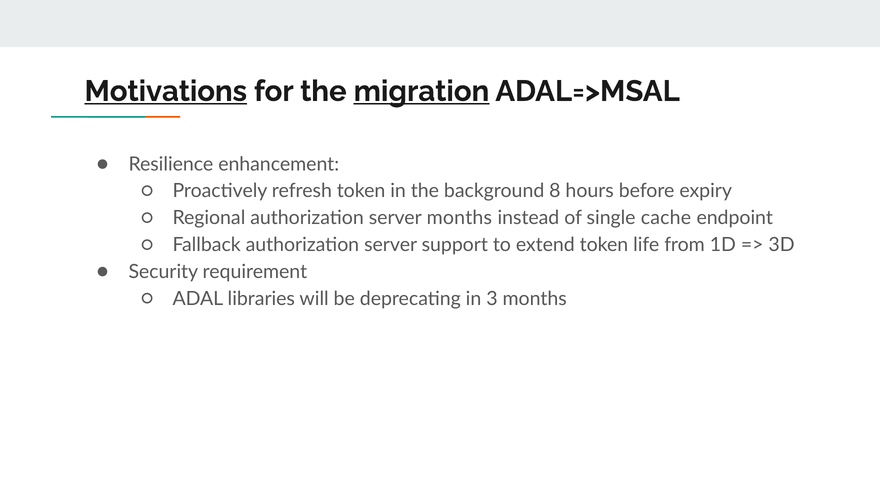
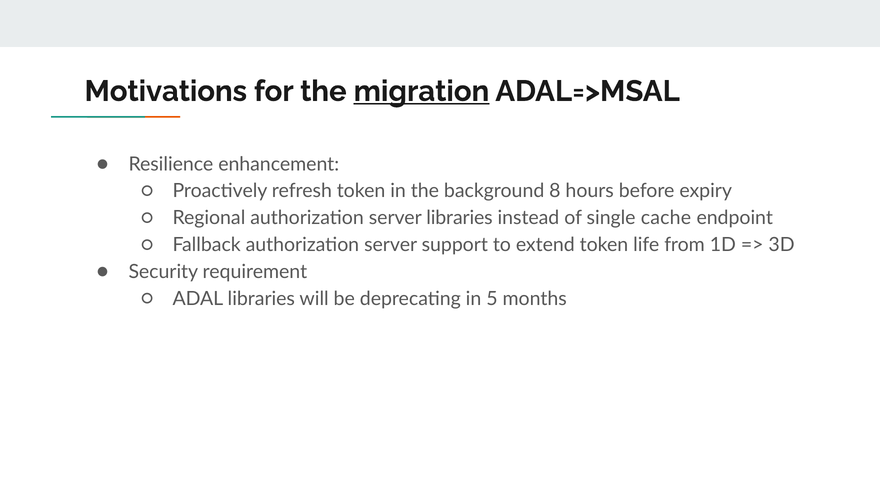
Motivations underline: present -> none
server months: months -> libraries
3: 3 -> 5
